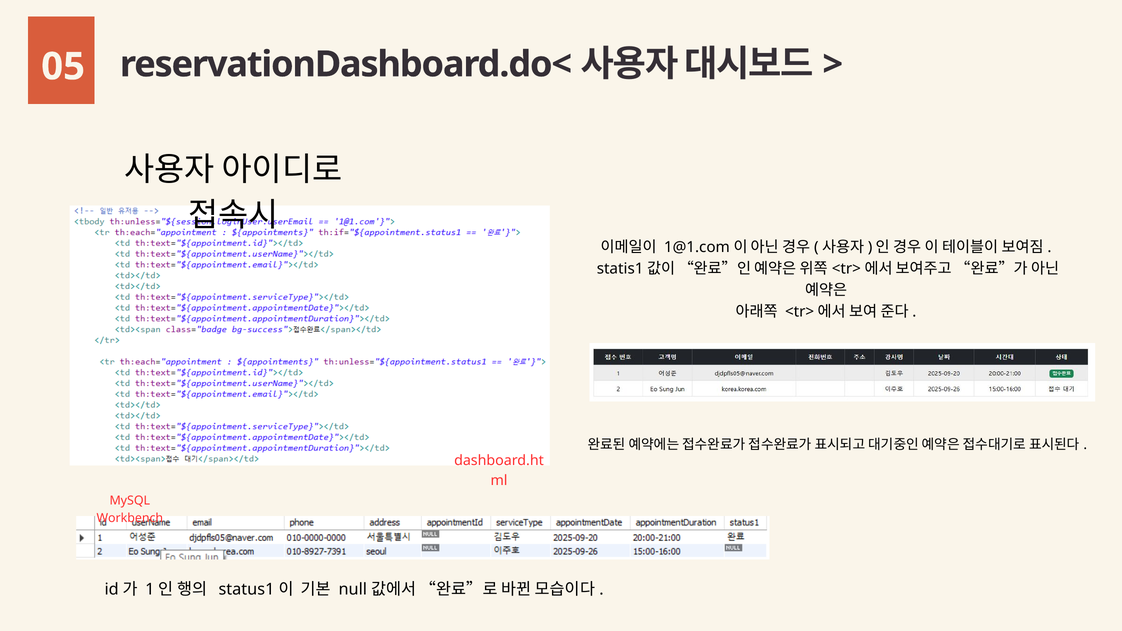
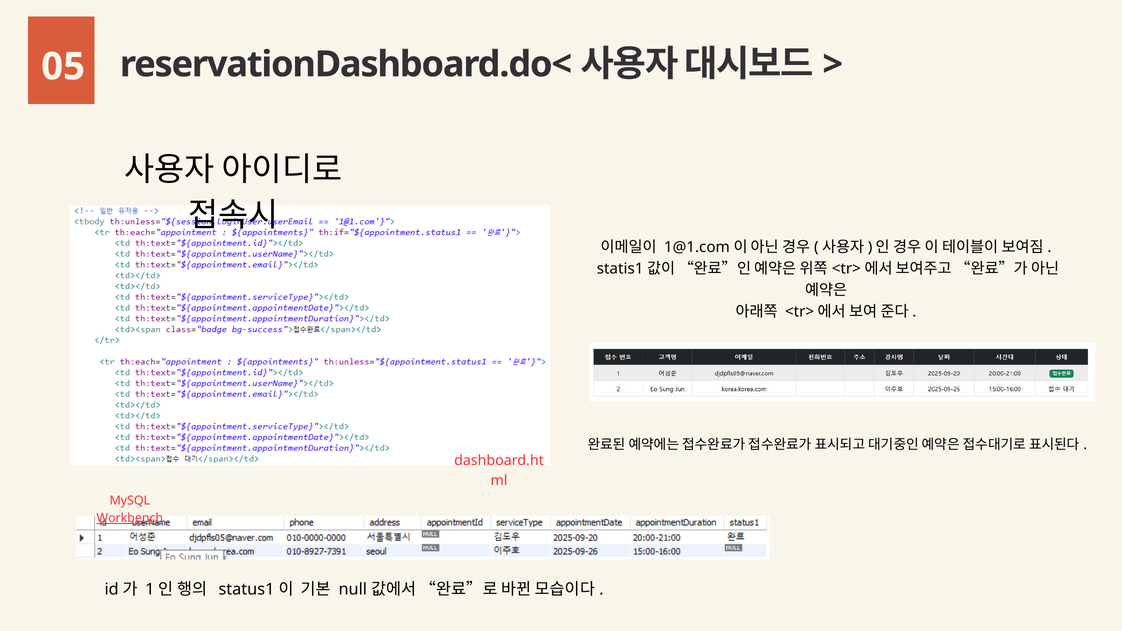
Workbench underline: none -> present
